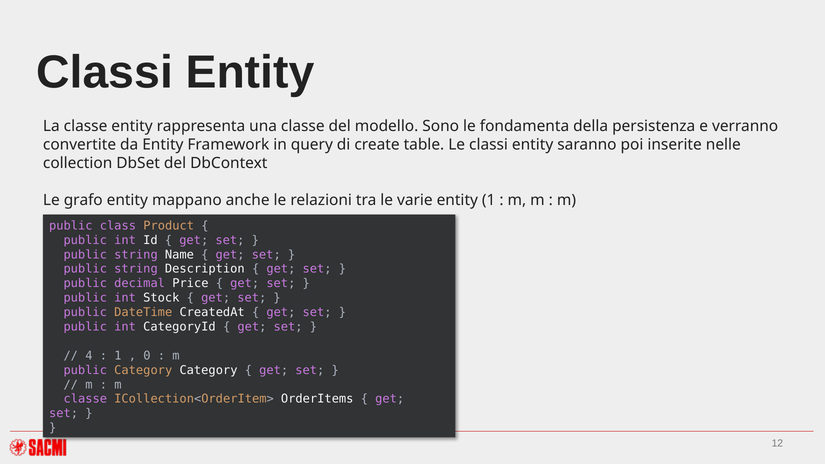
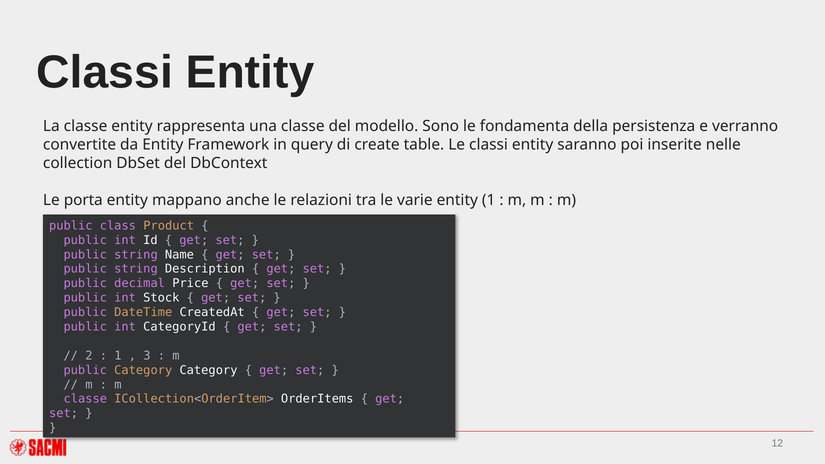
grafo: grafo -> porta
4: 4 -> 2
0: 0 -> 3
